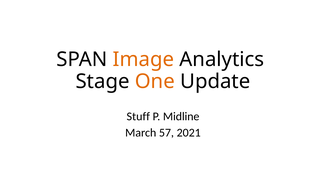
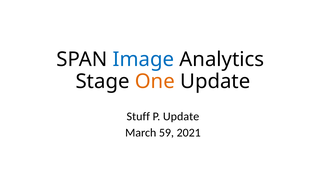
Image colour: orange -> blue
P Midline: Midline -> Update
57: 57 -> 59
